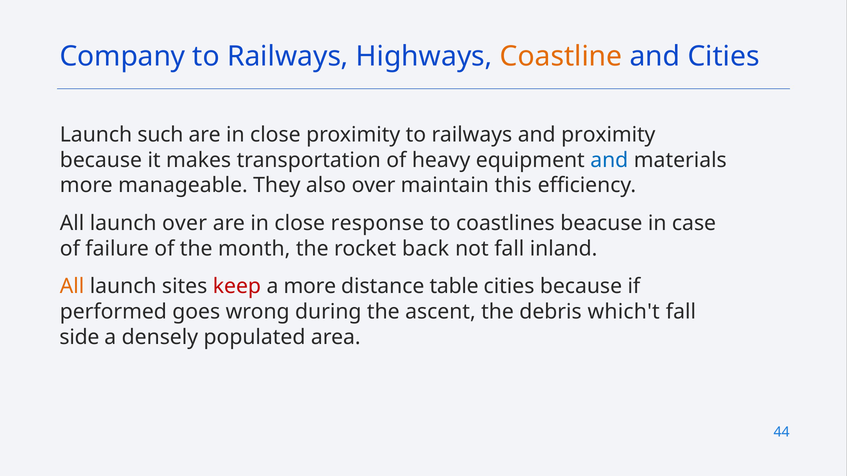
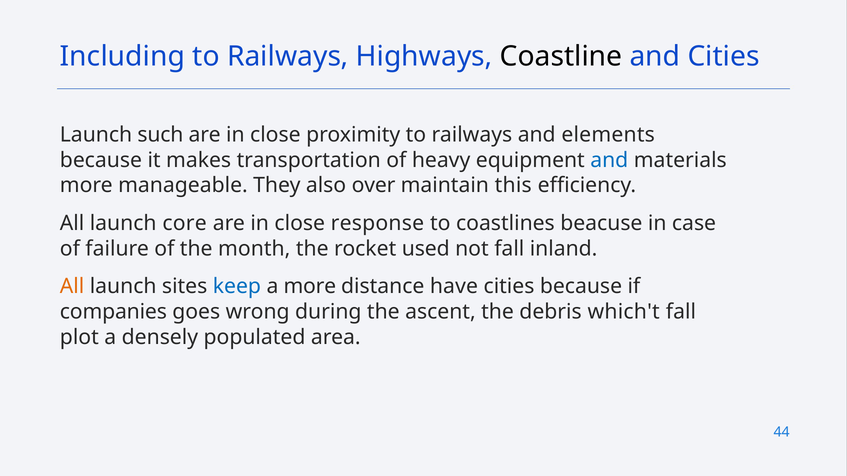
Company: Company -> Including
Coastline colour: orange -> black
and proximity: proximity -> elements
launch over: over -> core
back: back -> used
keep colour: red -> blue
table: table -> have
performed: performed -> companies
side: side -> plot
